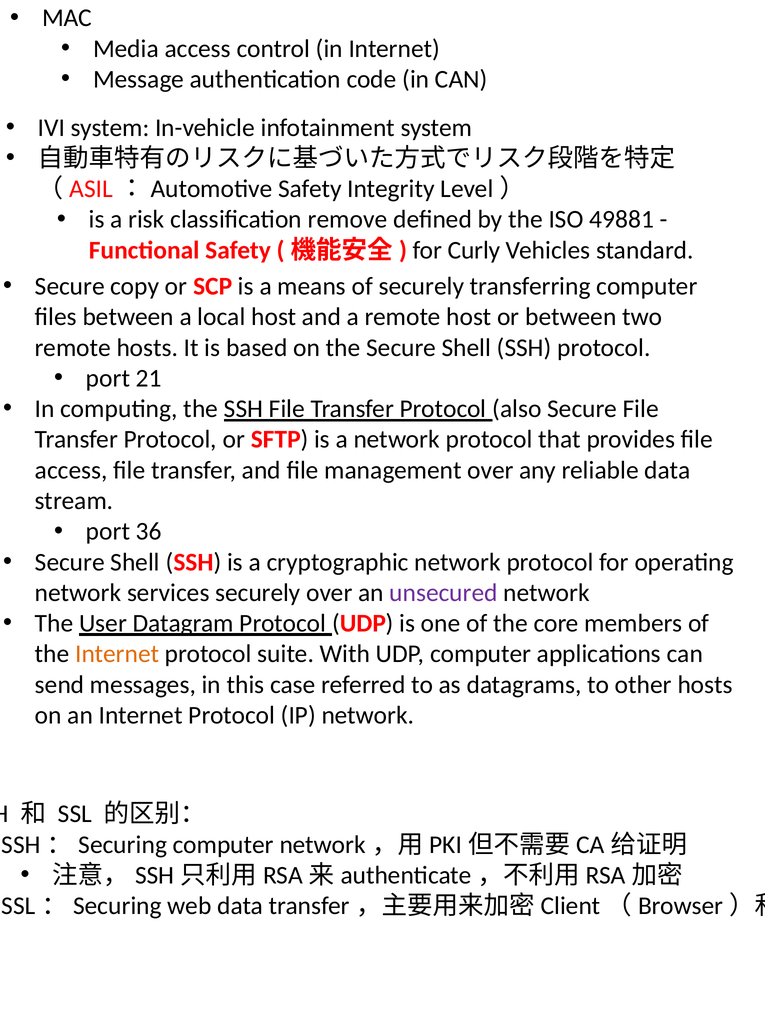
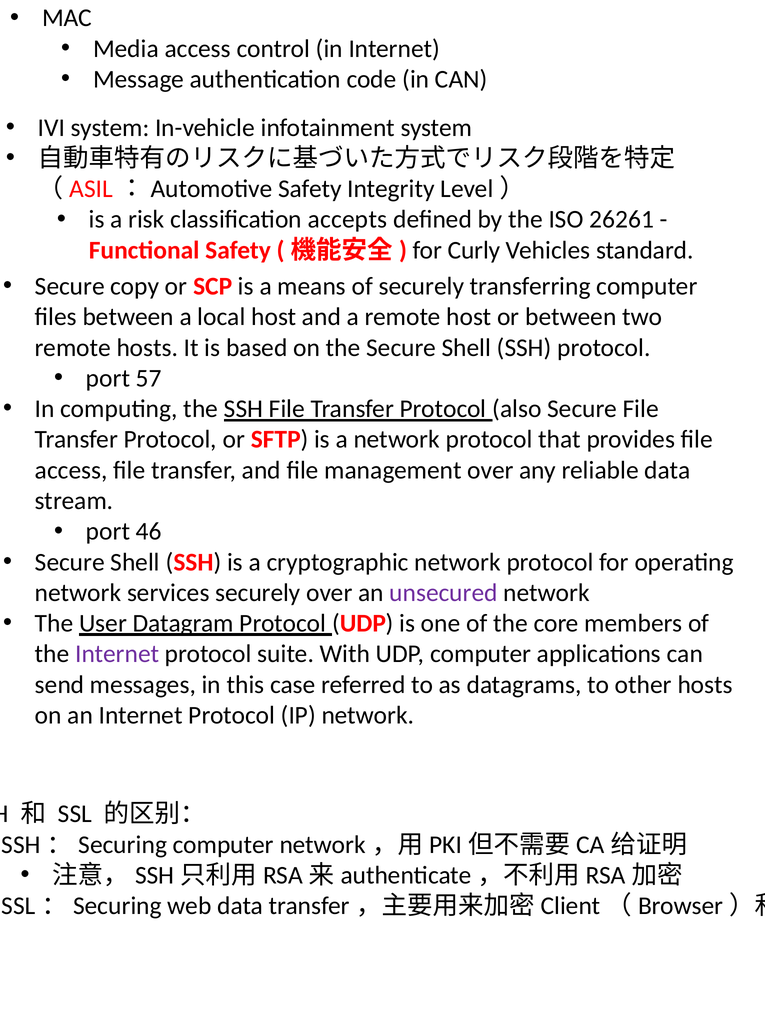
remove: remove -> accepts
49881: 49881 -> 26261
21: 21 -> 57
36: 36 -> 46
Internet at (117, 653) colour: orange -> purple
